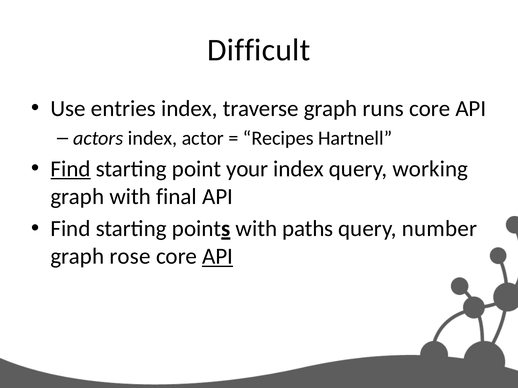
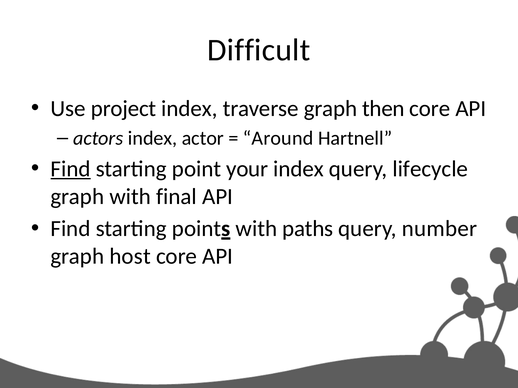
entries: entries -> project
runs: runs -> then
Recipes: Recipes -> Around
working: working -> lifecycle
rose: rose -> host
API at (218, 257) underline: present -> none
